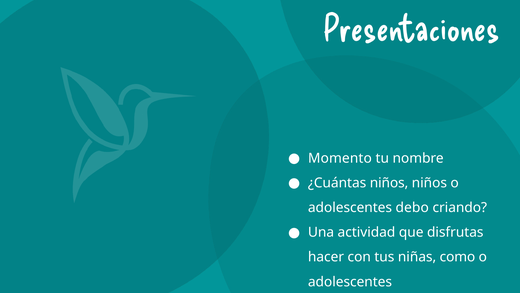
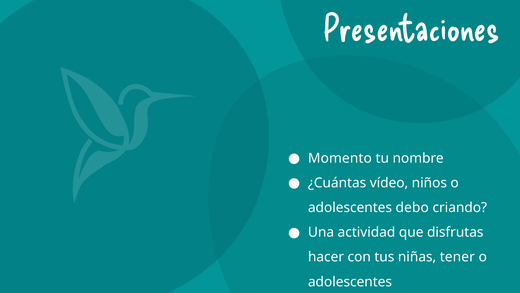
¿Cuántas niños: niños -> vídeo
como: como -> tener
